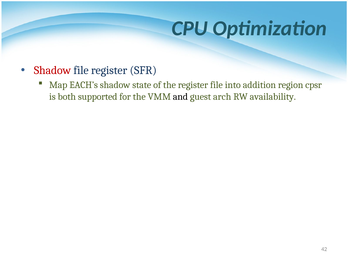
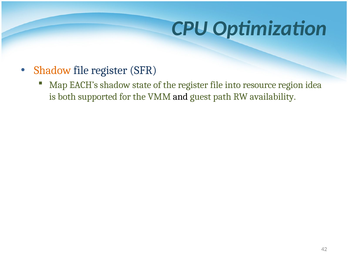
Shadow at (52, 70) colour: red -> orange
addition: addition -> resource
cpsr: cpsr -> idea
arch: arch -> path
